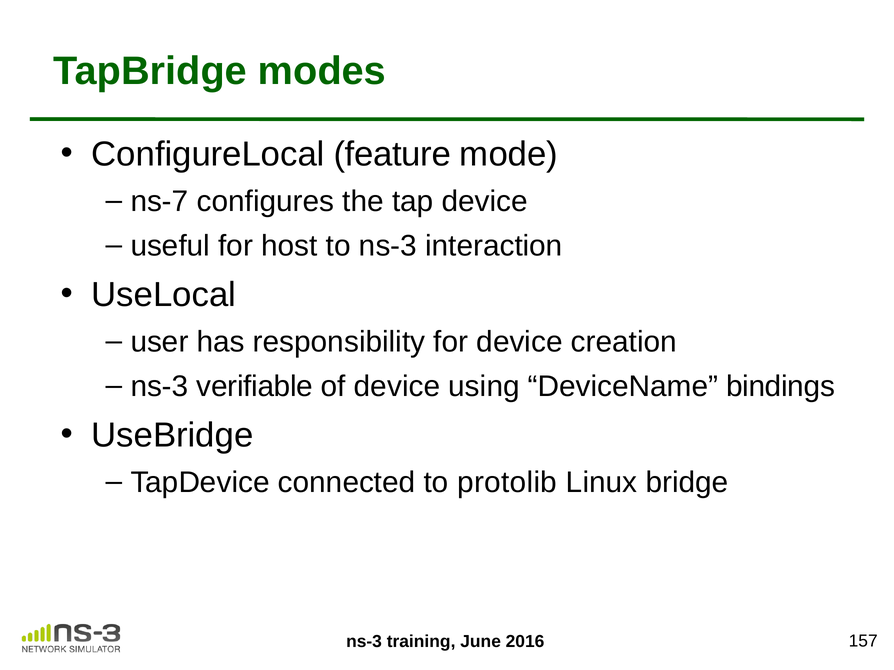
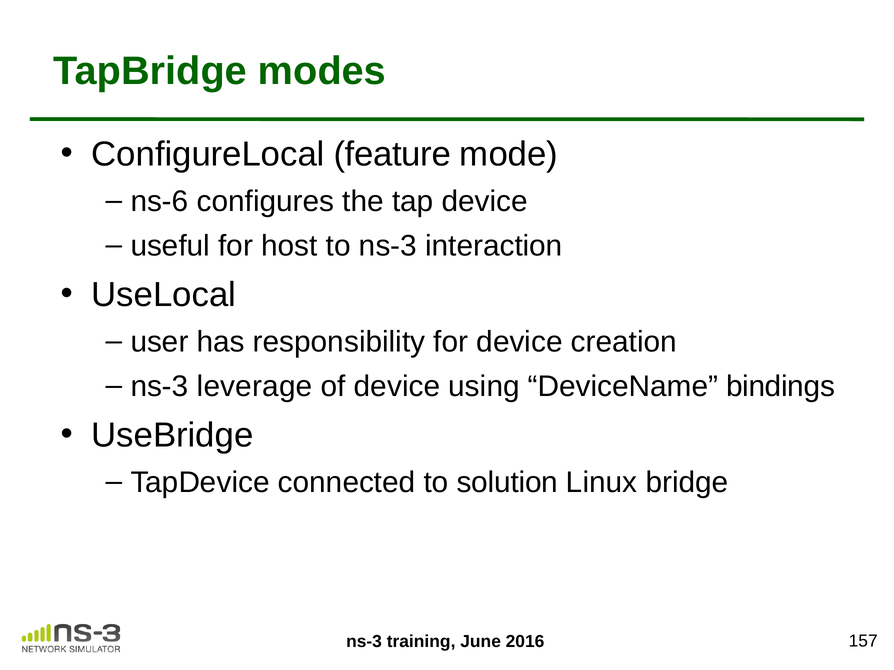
ns-7: ns-7 -> ns-6
verifiable: verifiable -> leverage
protolib: protolib -> solution
